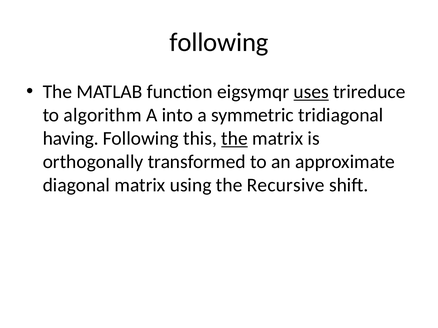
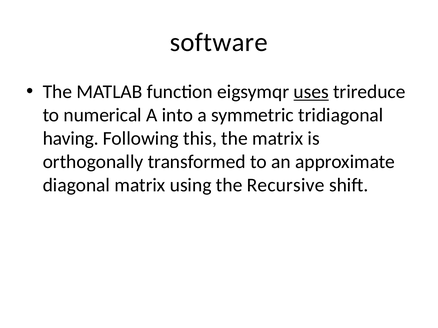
following at (219, 42): following -> software
algorithm: algorithm -> numerical
the at (235, 139) underline: present -> none
